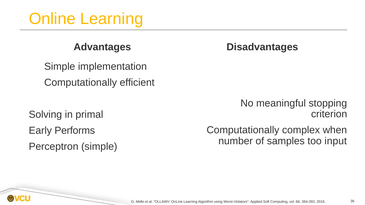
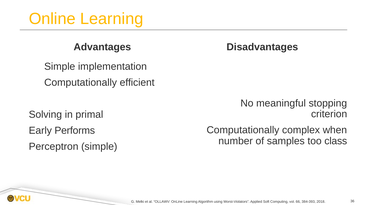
input: input -> class
